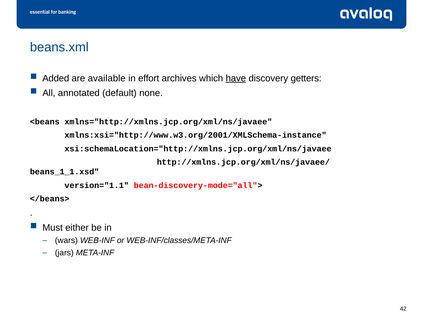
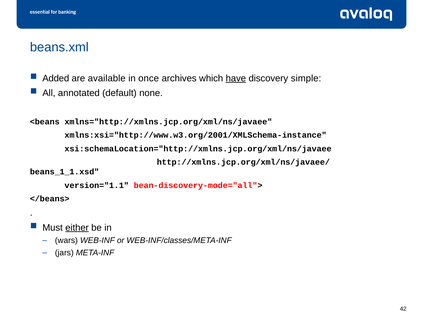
effort: effort -> once
getters: getters -> simple
either underline: none -> present
